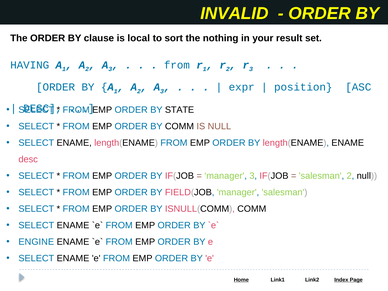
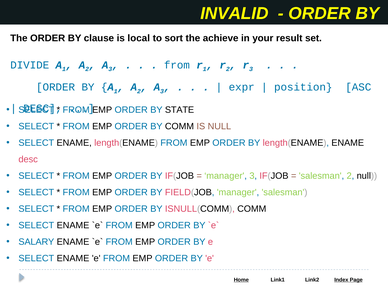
nothing: nothing -> achieve
HAVING: HAVING -> DIVIDE
ENGINE: ENGINE -> SALARY
